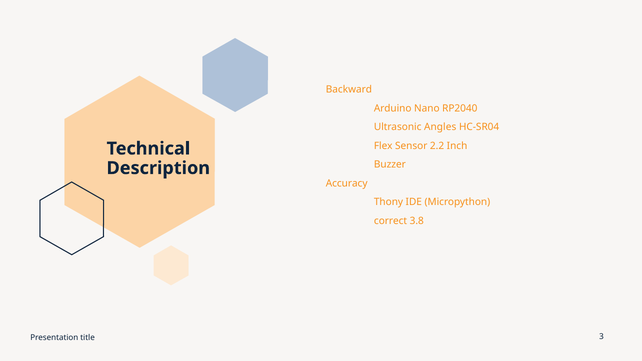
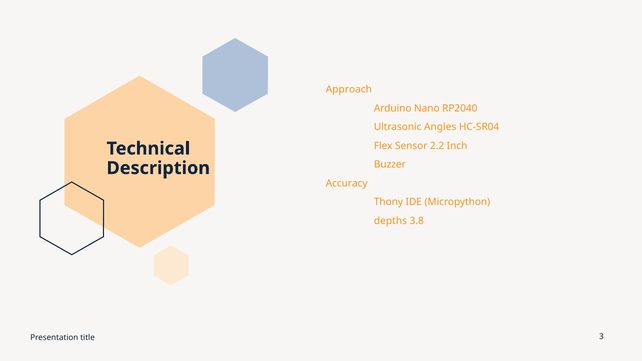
Backward: Backward -> Approach
correct: correct -> depths
